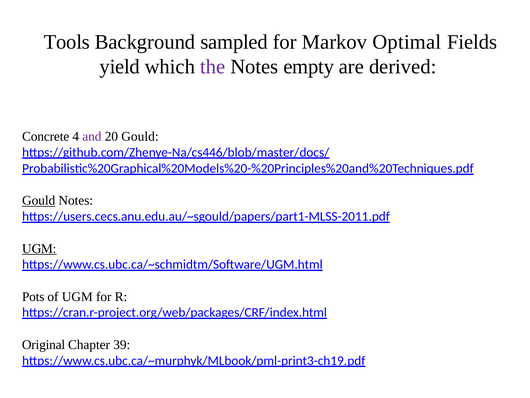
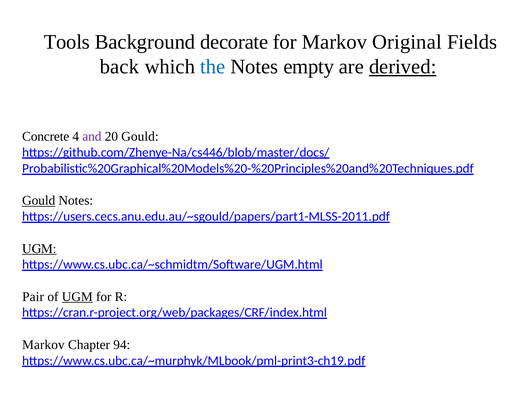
sampled: sampled -> decorate
Optimal: Optimal -> Original
yield: yield -> back
the colour: purple -> blue
derived underline: none -> present
Pots: Pots -> Pair
UGM at (77, 296) underline: none -> present
Original at (44, 344): Original -> Markov
39: 39 -> 94
